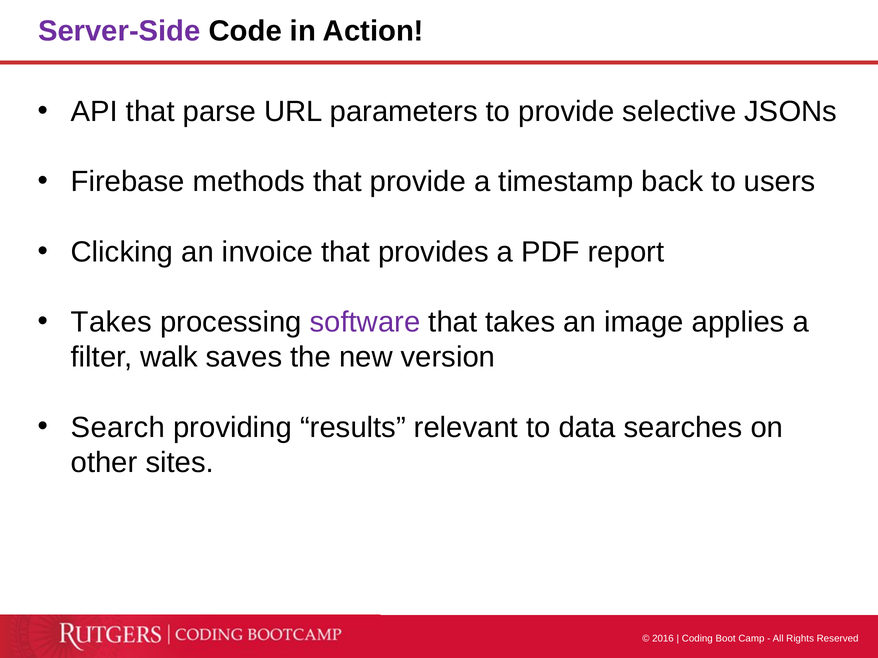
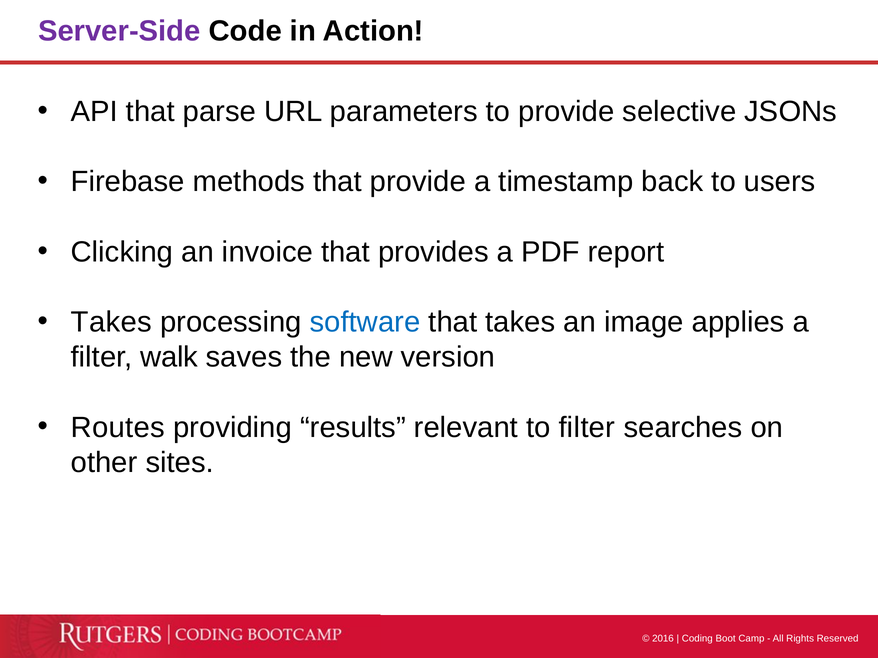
software colour: purple -> blue
Search: Search -> Routes
to data: data -> filter
